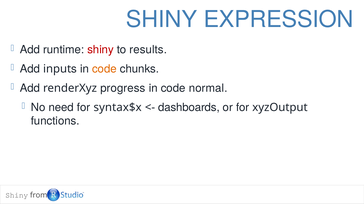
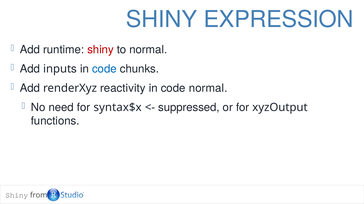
to results: results -> normal
code at (104, 69) colour: orange -> blue
progress: progress -> reactivity
dashboards: dashboards -> suppressed
